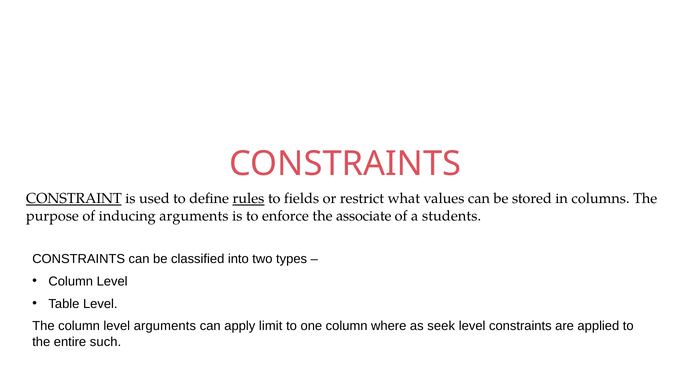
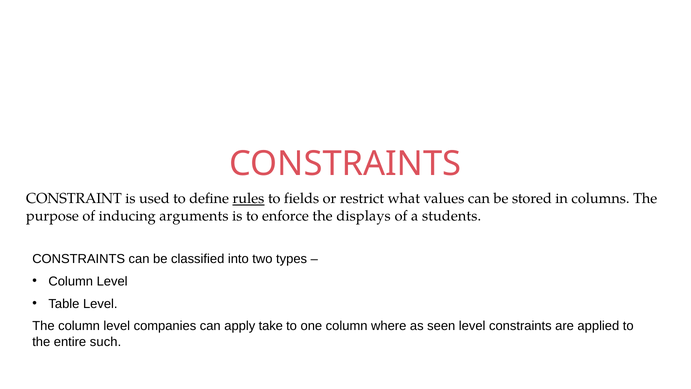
CONSTRAINT underline: present -> none
associate: associate -> displays
level arguments: arguments -> companies
limit: limit -> take
seek: seek -> seen
